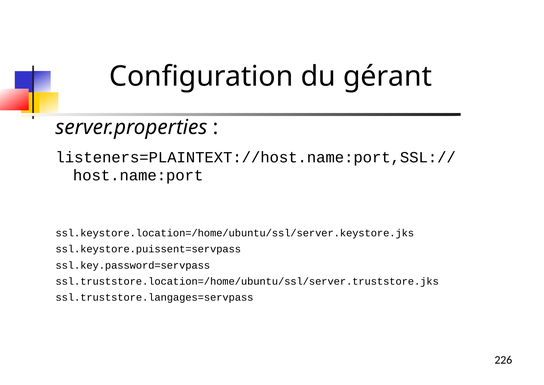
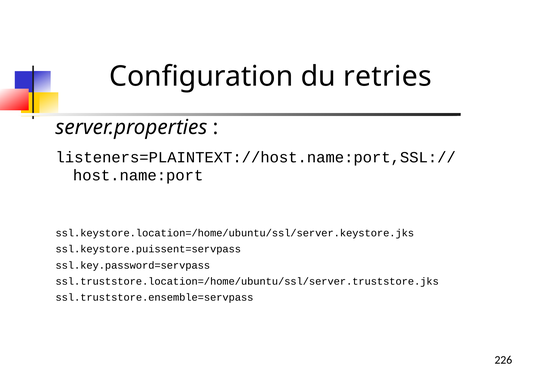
gérant: gérant -> retries
ssl.truststore.langages=servpass: ssl.truststore.langages=servpass -> ssl.truststore.ensemble=servpass
